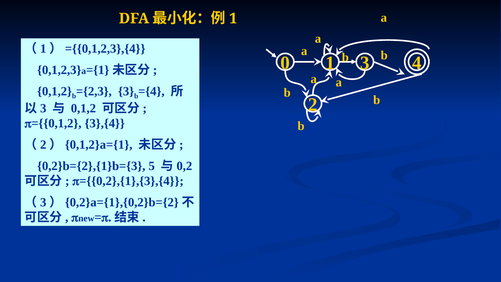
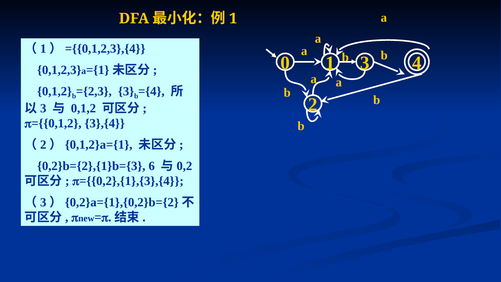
5: 5 -> 6
